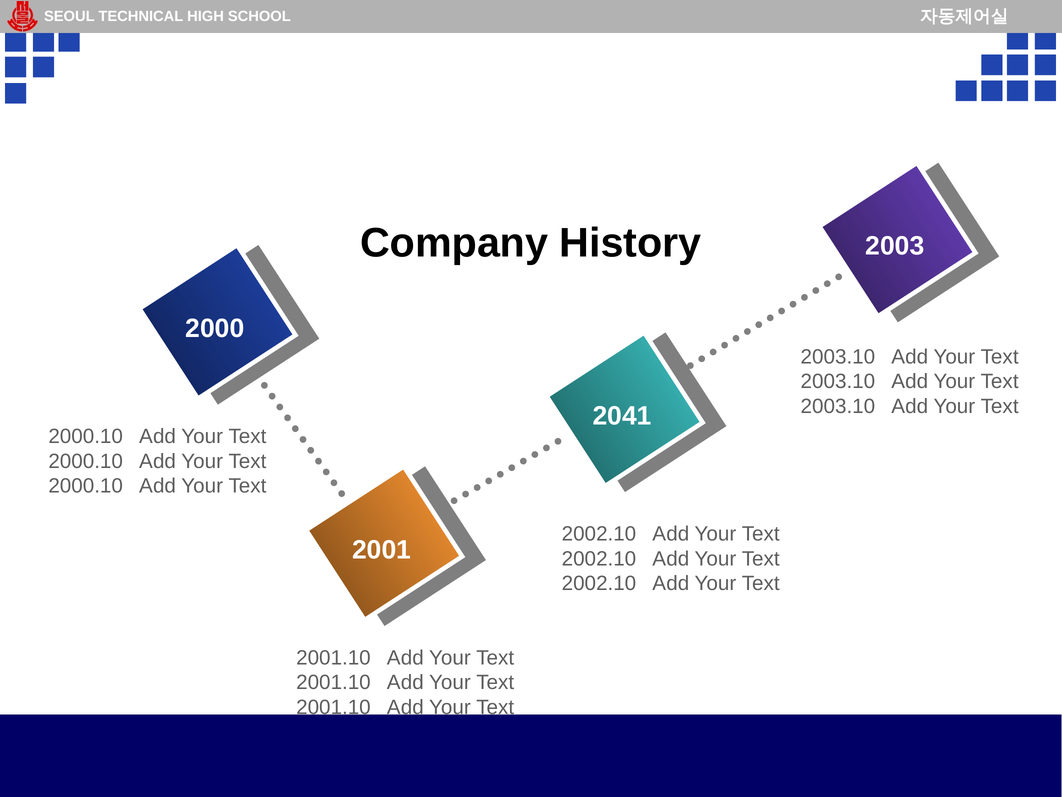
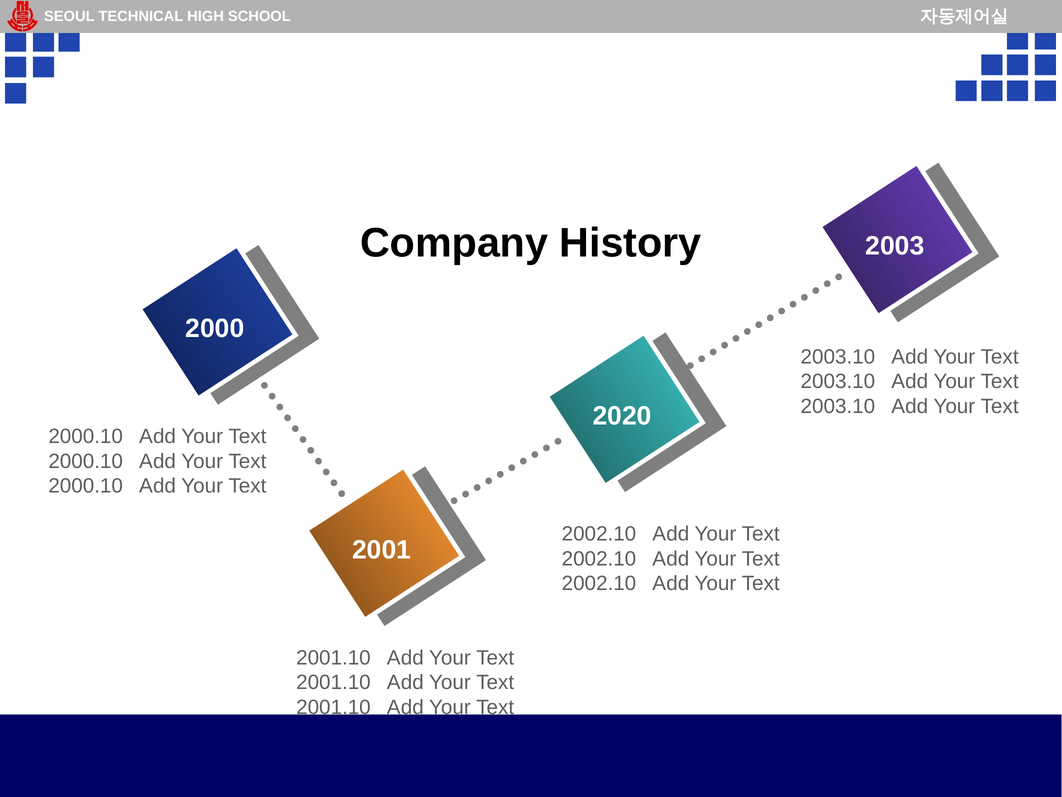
2041: 2041 -> 2020
